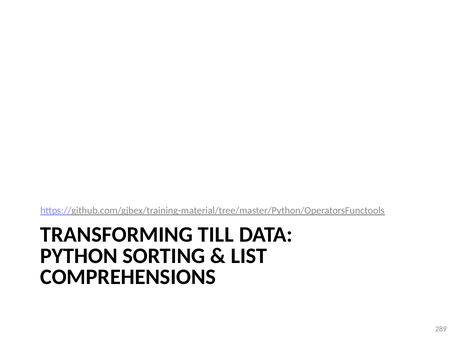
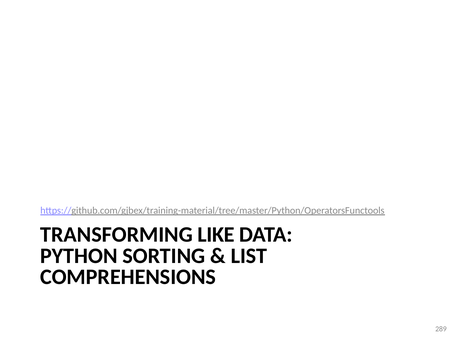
TILL: TILL -> LIKE
